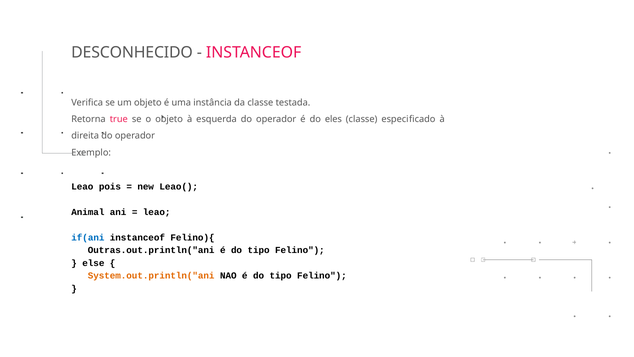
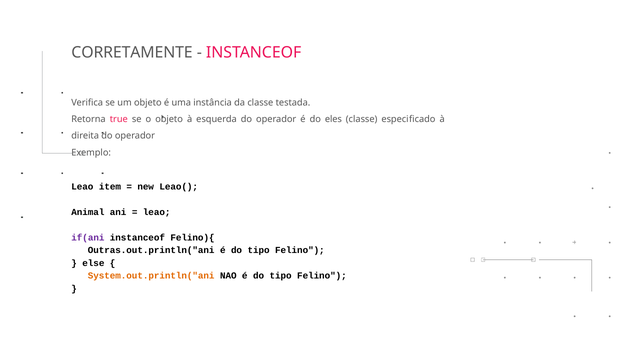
DESCONHECIDO: DESCONHECIDO -> CORRETAMENTE
pois: pois -> item
if(ani colour: blue -> purple
